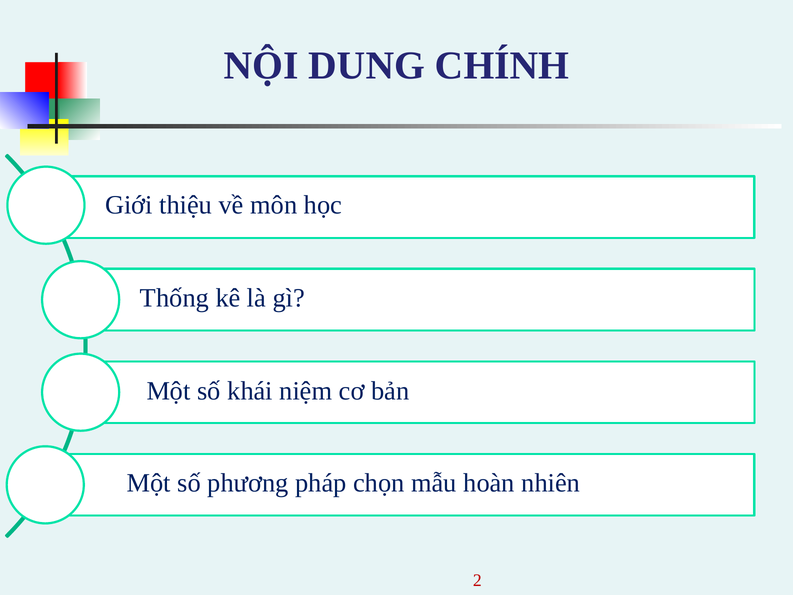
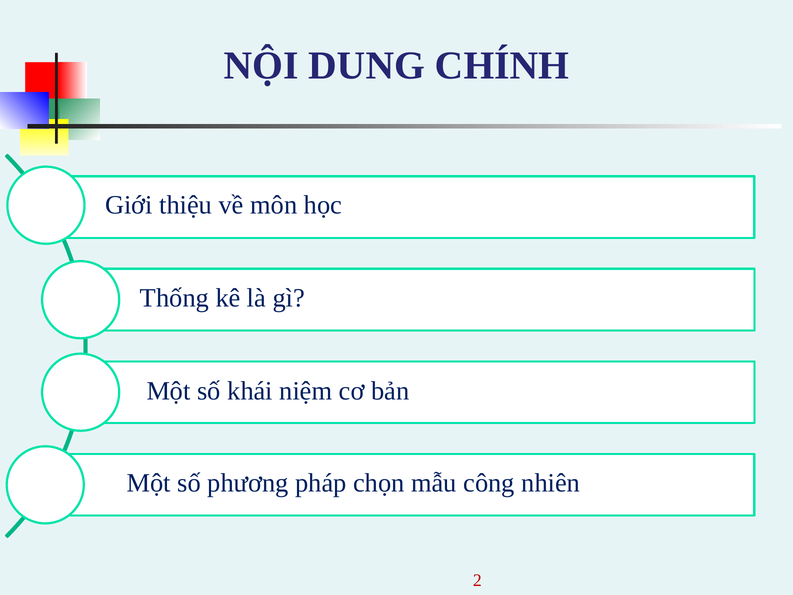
hoàn: hoàn -> công
